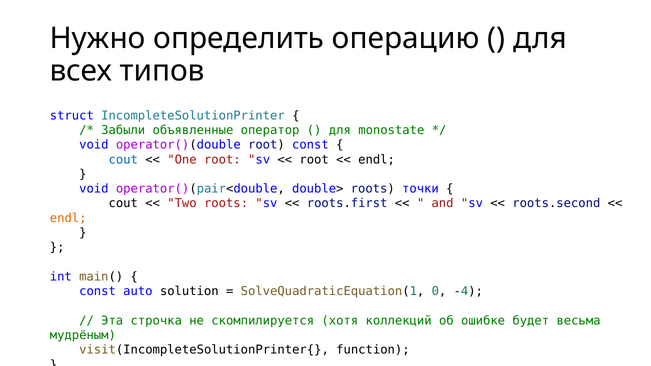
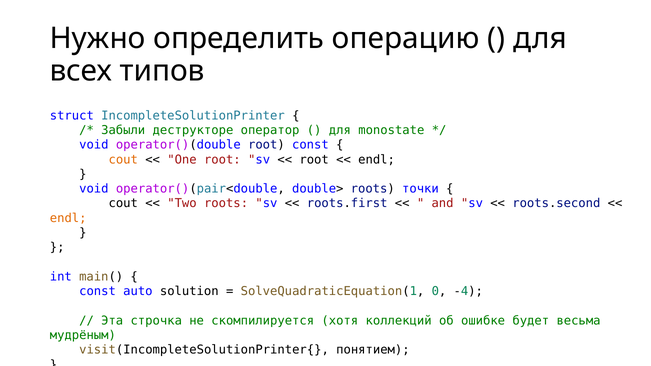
объявленные: объявленные -> деструкторе
cout at (123, 160) colour: blue -> orange
function: function -> понятием
